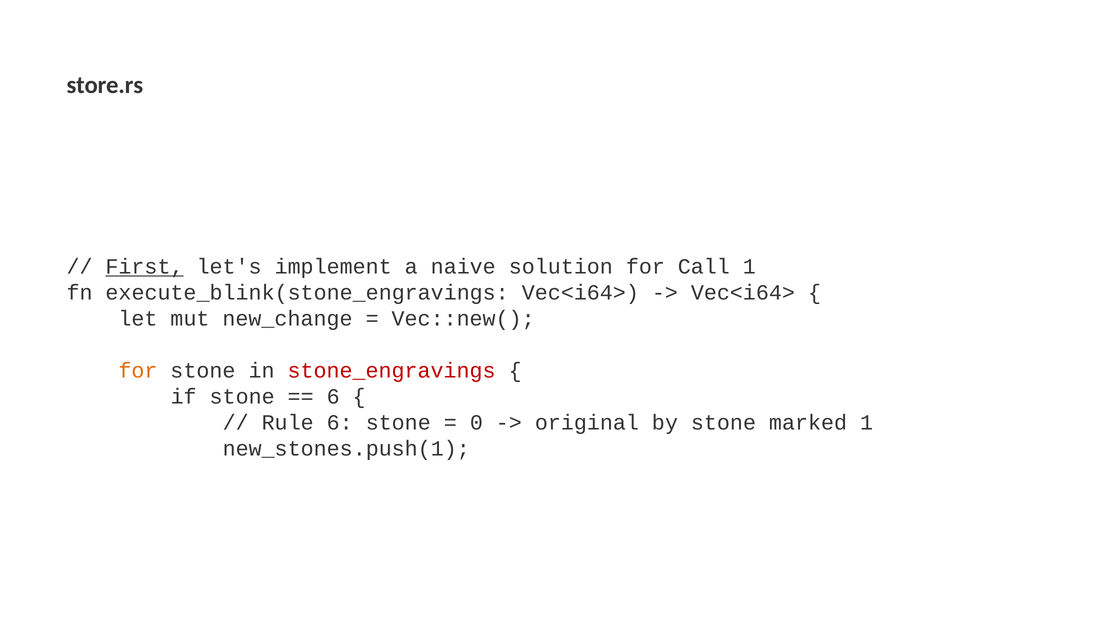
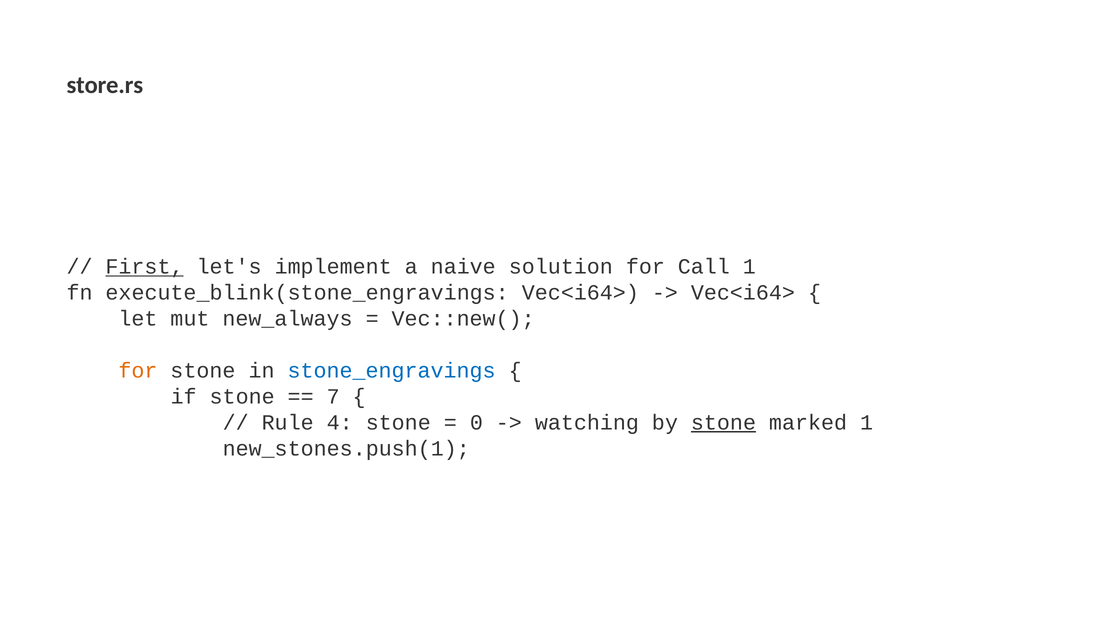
new_change: new_change -> new_always
stone_engravings colour: red -> blue
6 at (333, 397): 6 -> 7
Rule 6: 6 -> 4
original: original -> watching
stone at (723, 423) underline: none -> present
